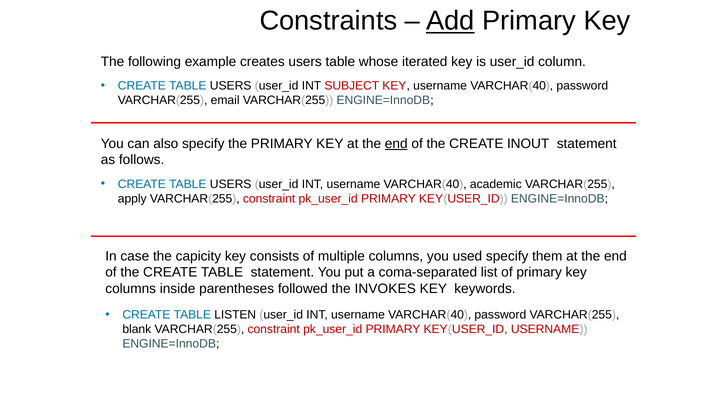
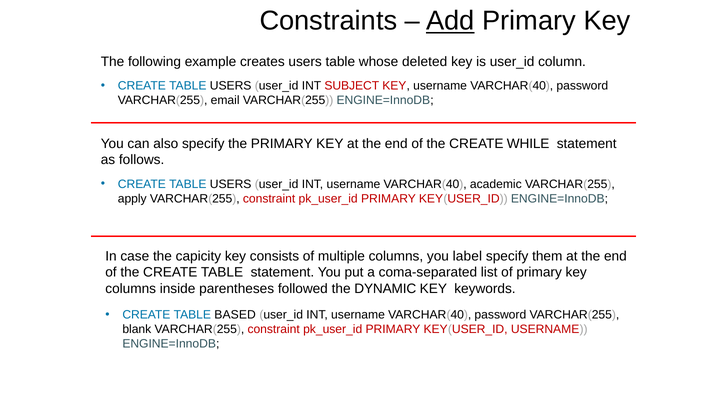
iterated: iterated -> deleted
end at (396, 144) underline: present -> none
INOUT: INOUT -> WHILE
used: used -> label
INVOKES: INVOKES -> DYNAMIC
LISTEN: LISTEN -> BASED
